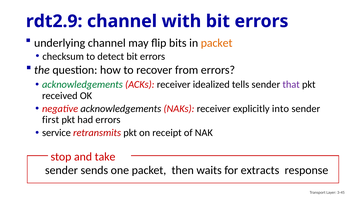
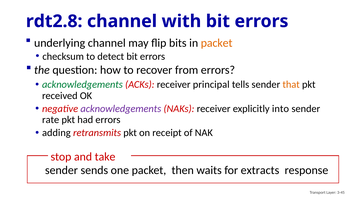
rdt2.9: rdt2.9 -> rdt2.8
idealized: idealized -> principal
that colour: purple -> orange
acknowledgements at (121, 109) colour: black -> purple
first: first -> rate
service: service -> adding
